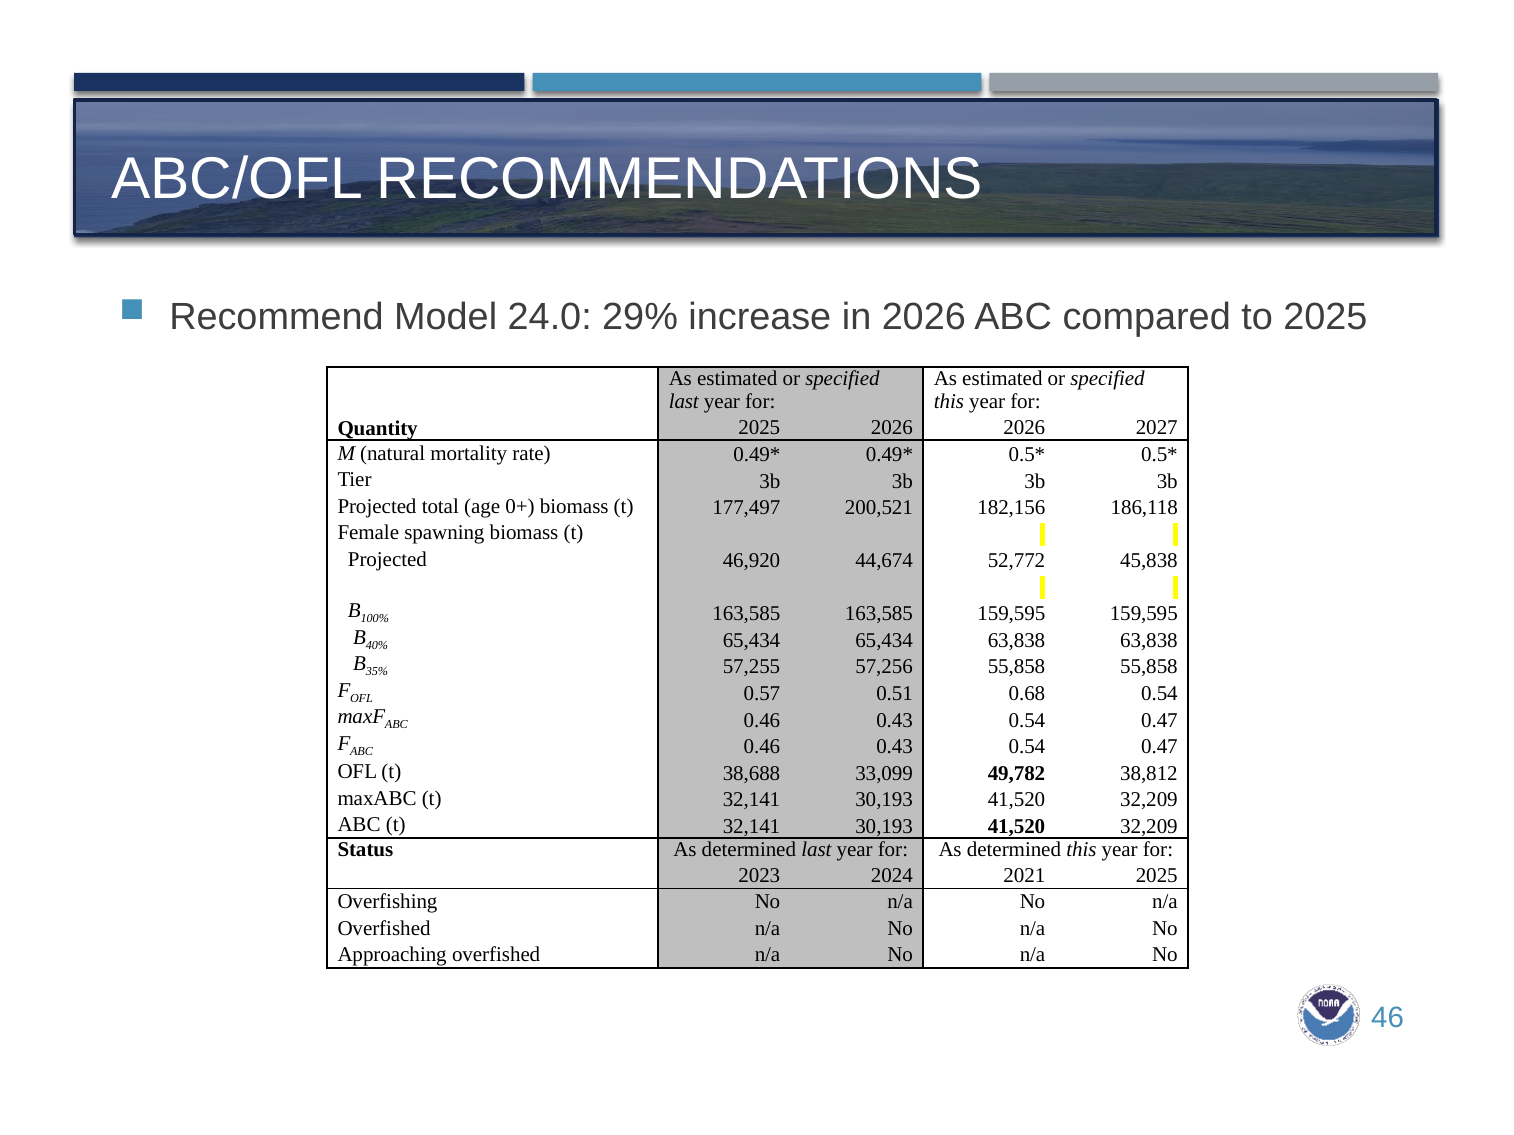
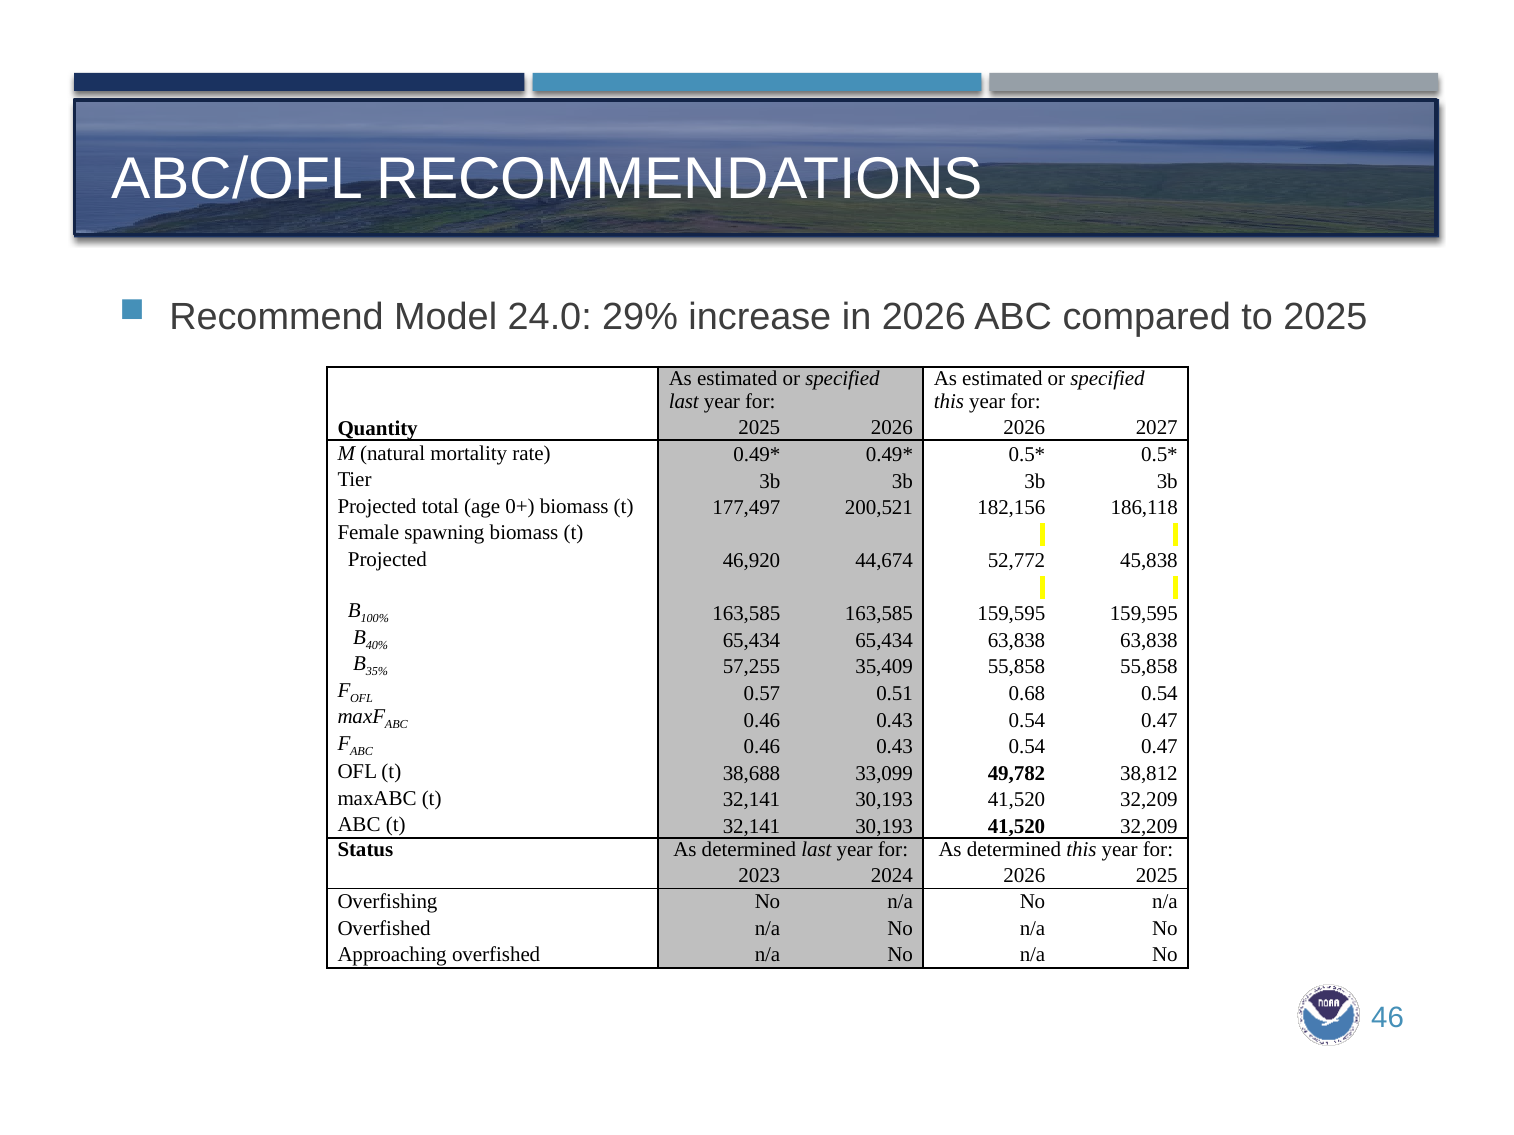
57,256: 57,256 -> 35,409
2024 2021: 2021 -> 2026
